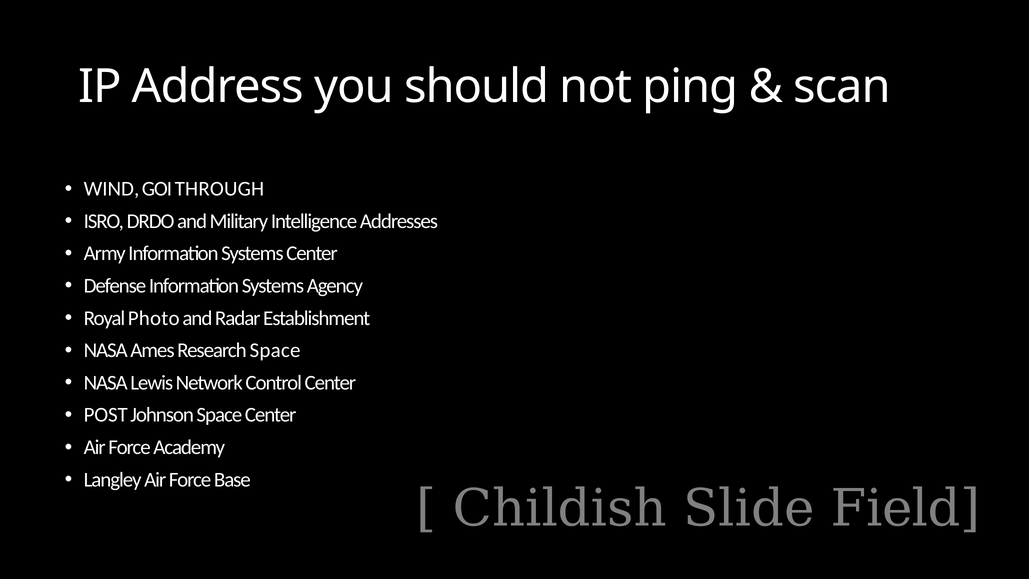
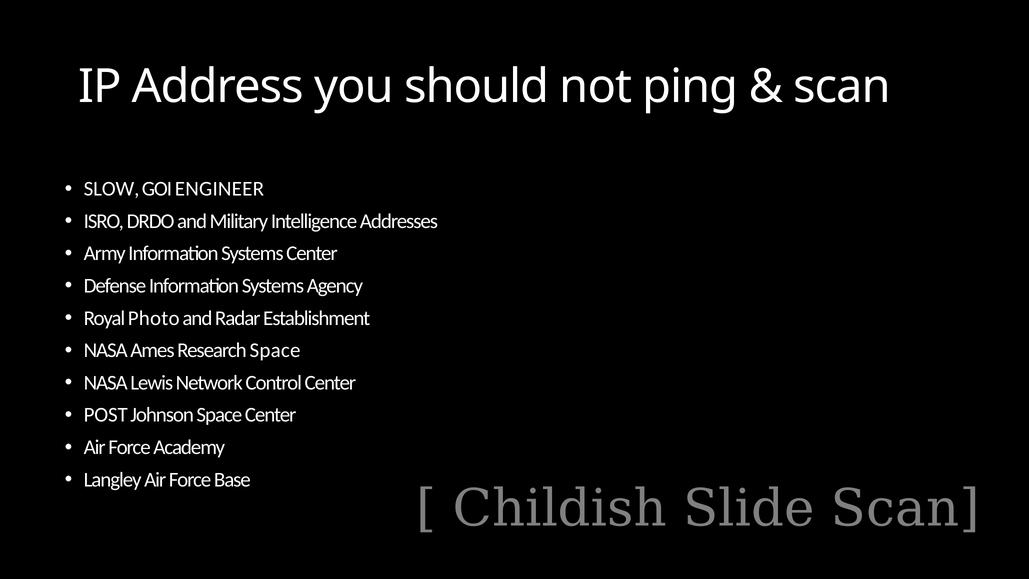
WIND: WIND -> SLOW
THROUGH: THROUGH -> ENGINEER
Slide Field: Field -> Scan
